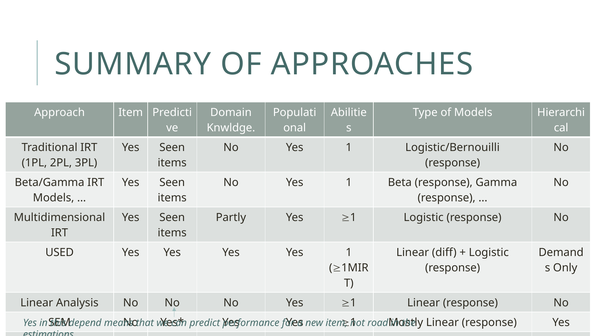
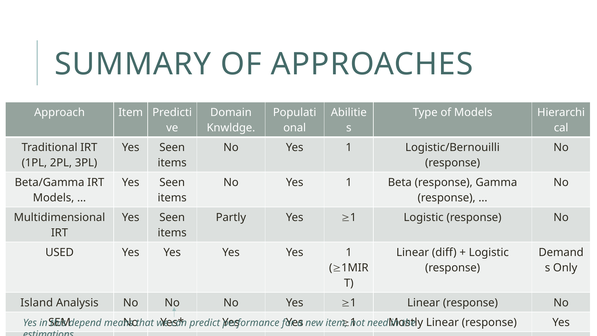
Linear at (37, 303): Linear -> Island
road: road -> need
